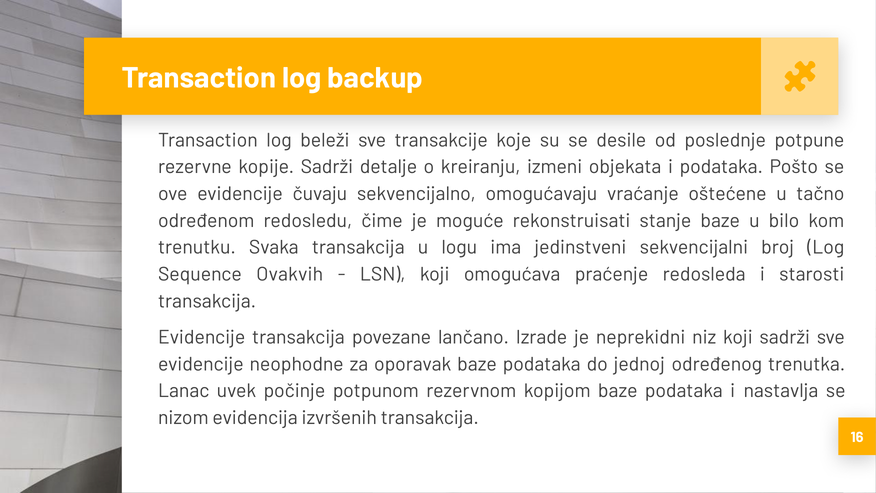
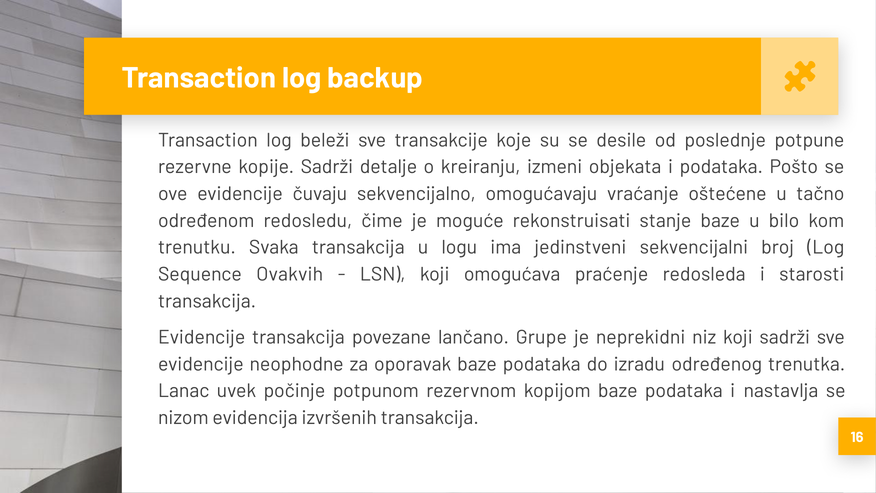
Izrade: Izrade -> Grupe
jednoj: jednoj -> izradu
